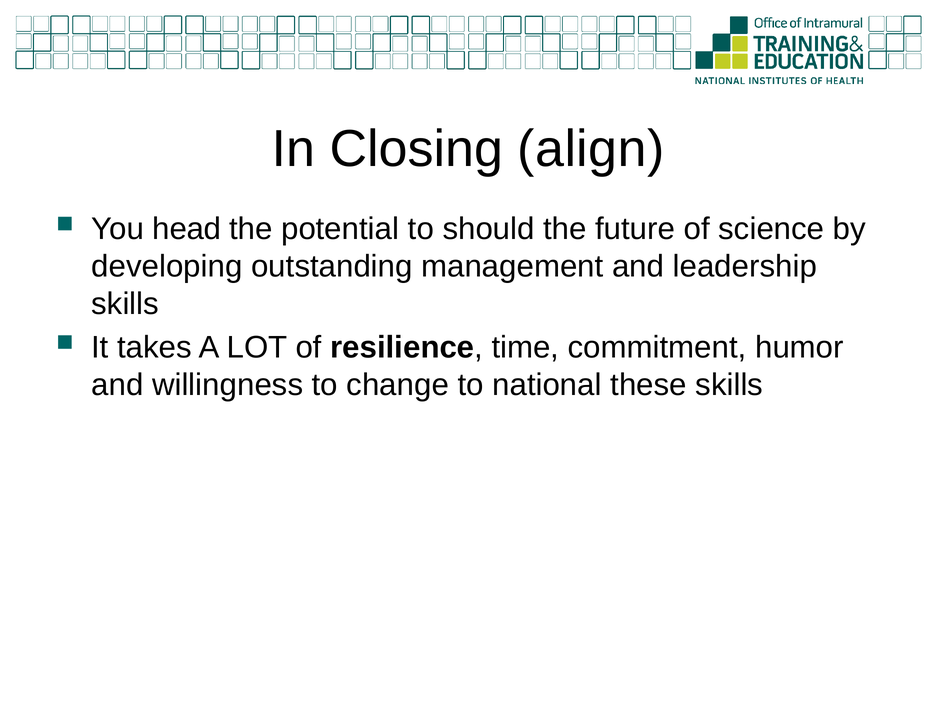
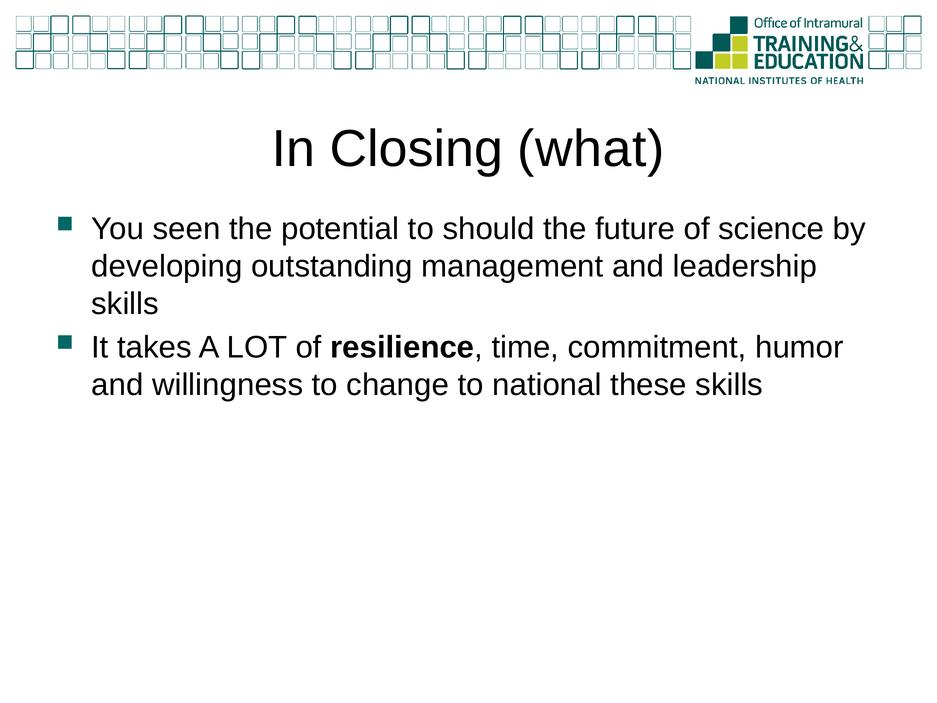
align: align -> what
head: head -> seen
